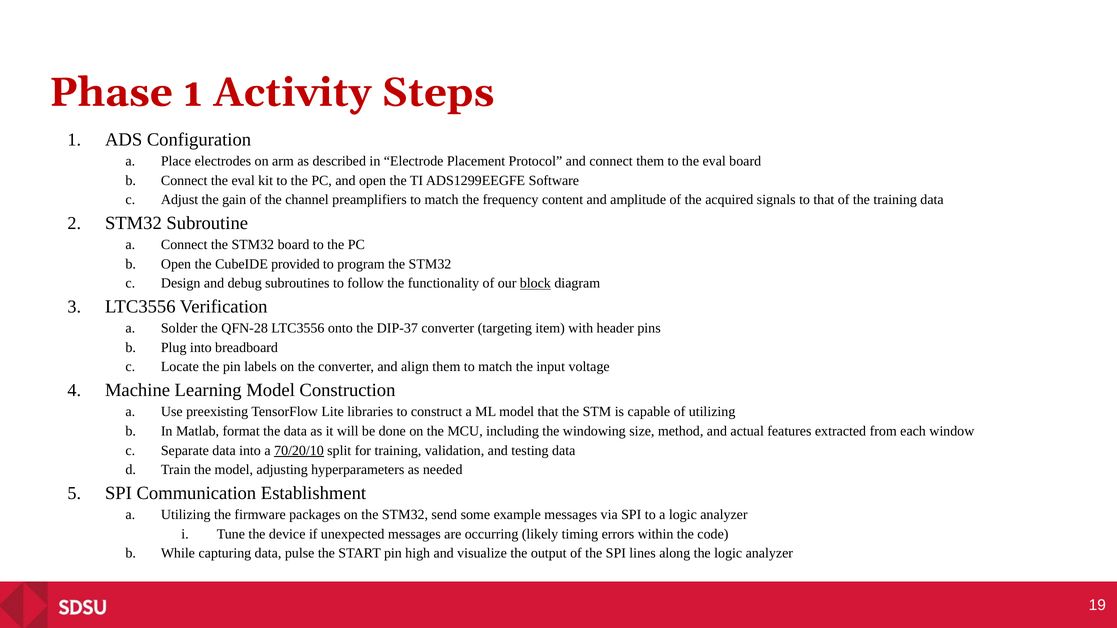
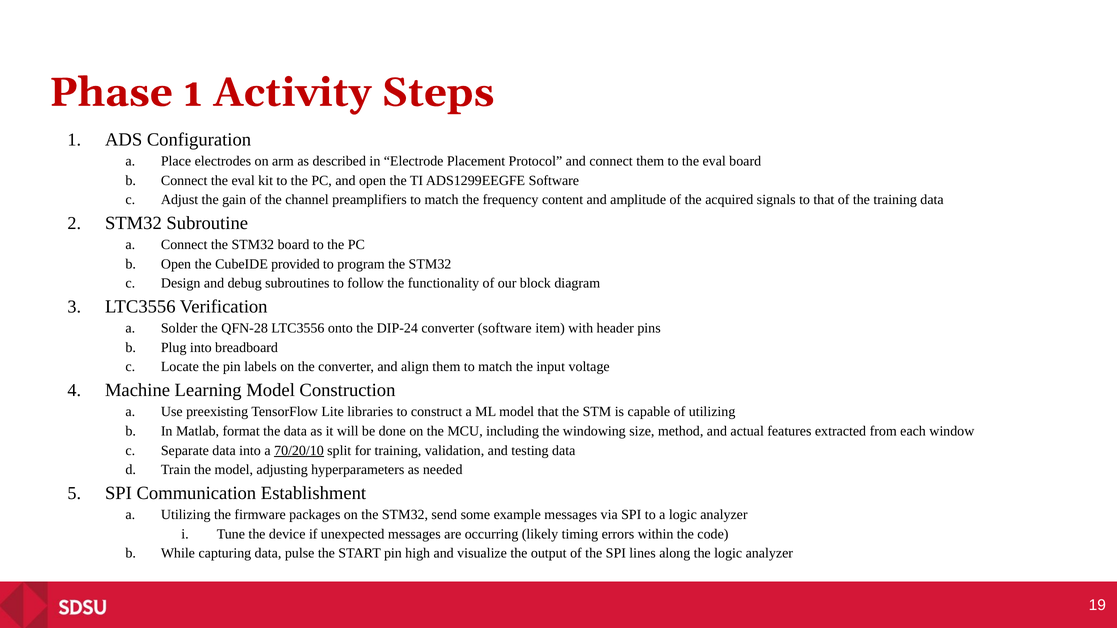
block underline: present -> none
DIP-37: DIP-37 -> DIP-24
converter targeting: targeting -> software
